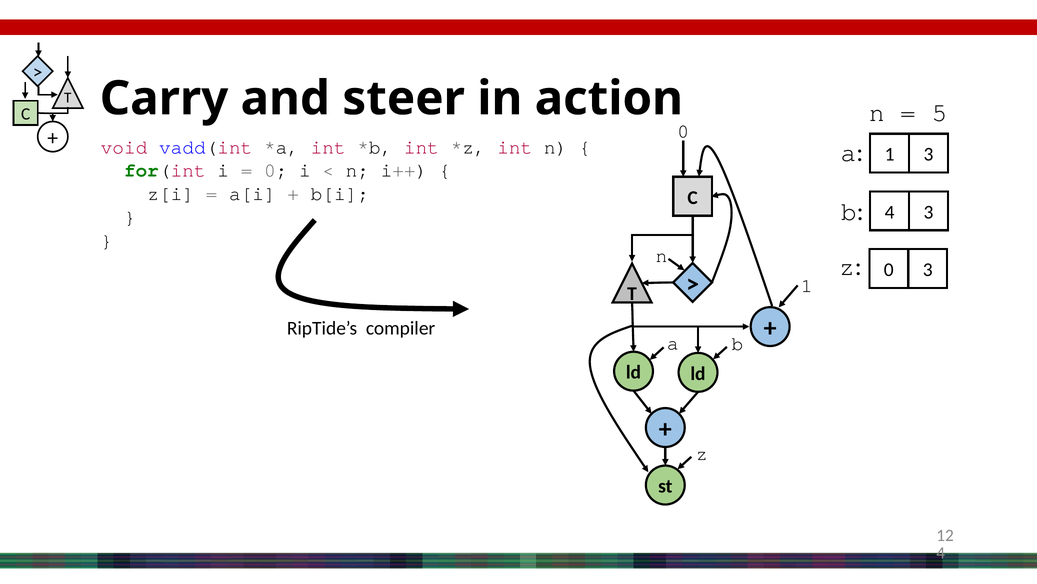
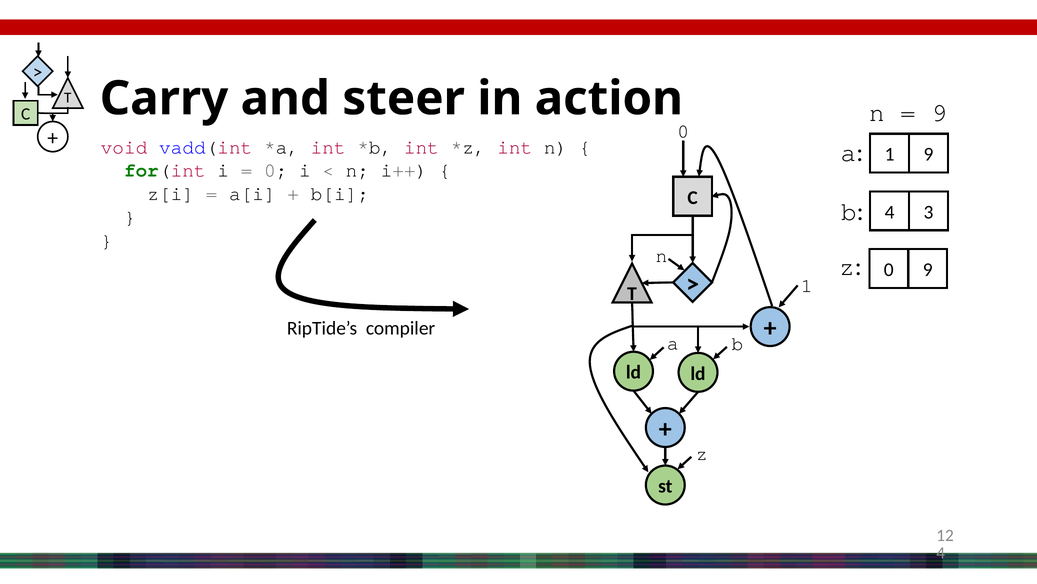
5 at (939, 112): 5 -> 9
1 3: 3 -> 9
0 3: 3 -> 9
